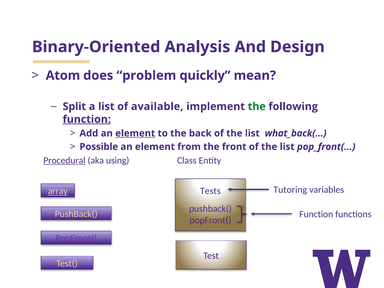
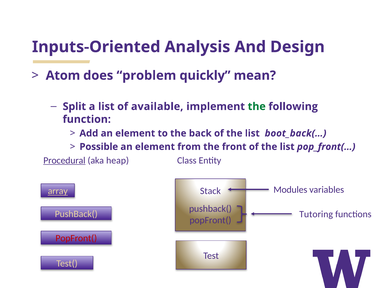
Binary-Oriented: Binary-Oriented -> Inputs-Oriented
function at (87, 119) underline: present -> none
element at (135, 133) underline: present -> none
what_back(…: what_back(… -> boot_back(…
using: using -> heap
Tutoring: Tutoring -> Modules
Tests: Tests -> Stack
Function at (316, 214): Function -> Tutoring
PopFront( at (76, 238) colour: purple -> red
